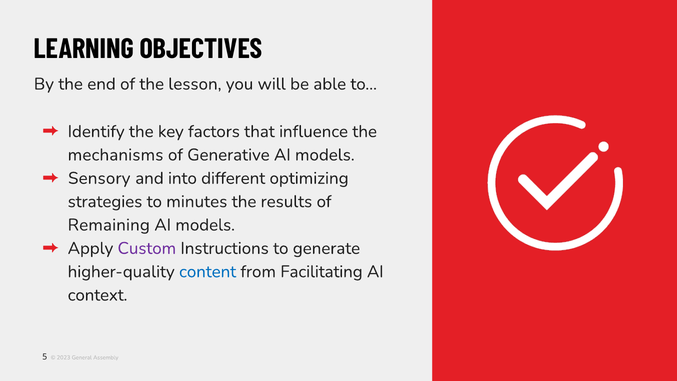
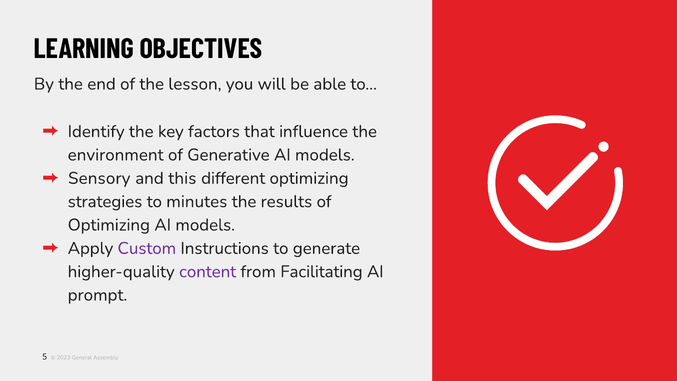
mechanisms: mechanisms -> environment
into: into -> this
Remaining at (109, 225): Remaining -> Optimizing
content colour: blue -> purple
context: context -> prompt
